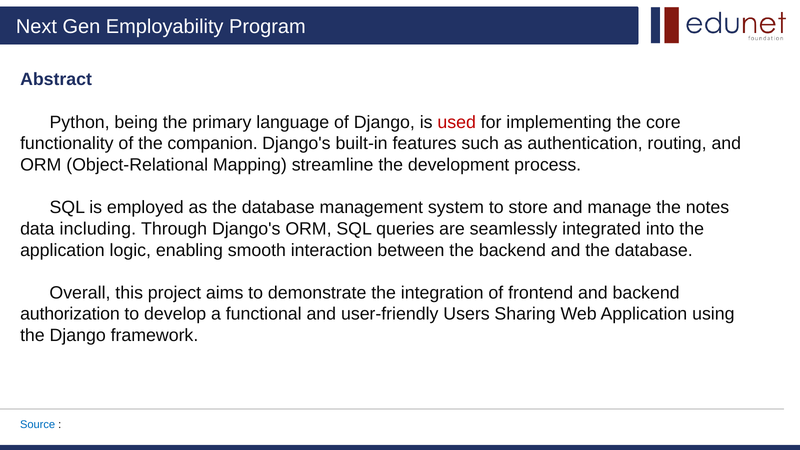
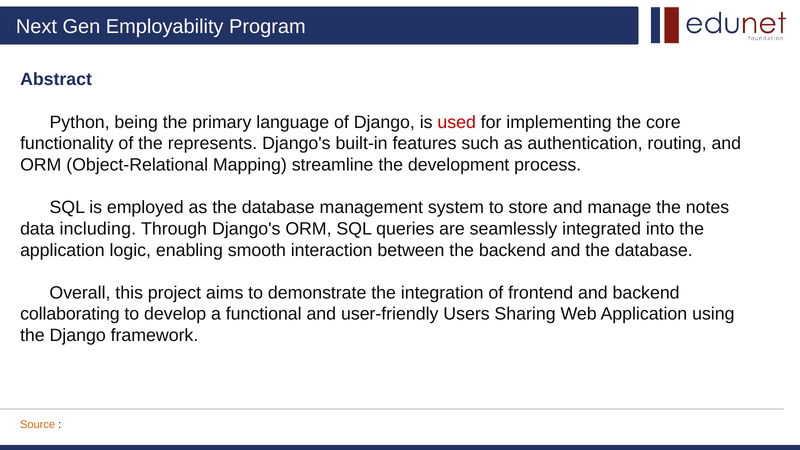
companion: companion -> represents
authorization: authorization -> collaborating
Source colour: blue -> orange
